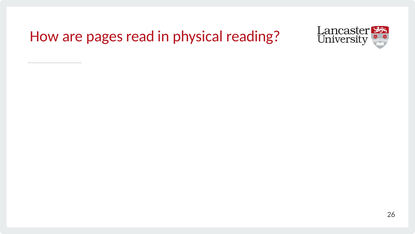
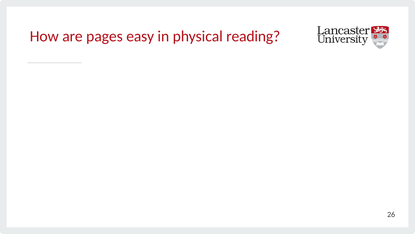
read: read -> easy
